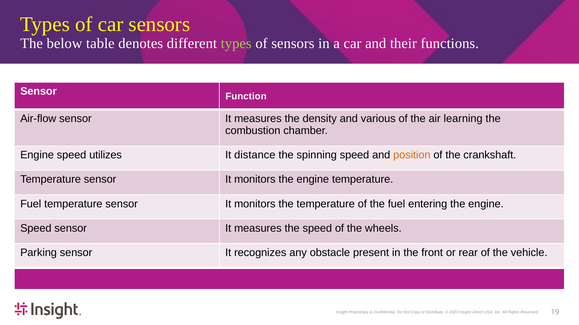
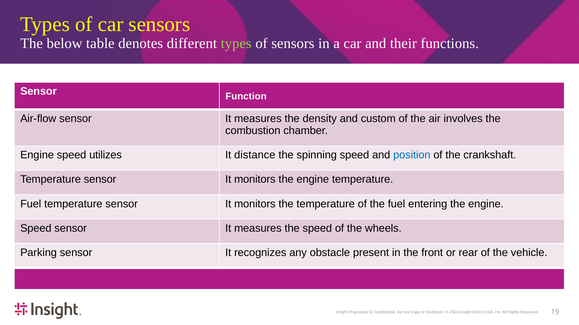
various: various -> custom
learning: learning -> involves
position colour: orange -> blue
